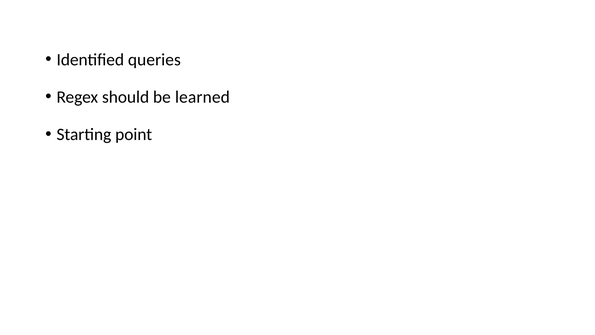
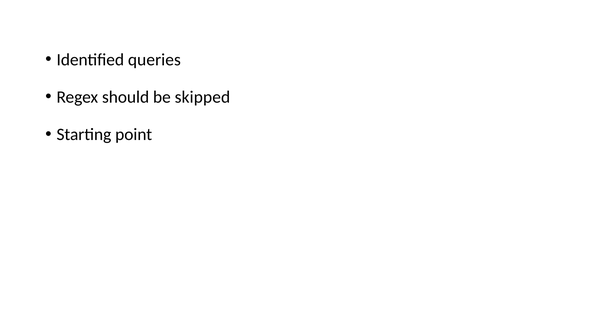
learned: learned -> skipped
